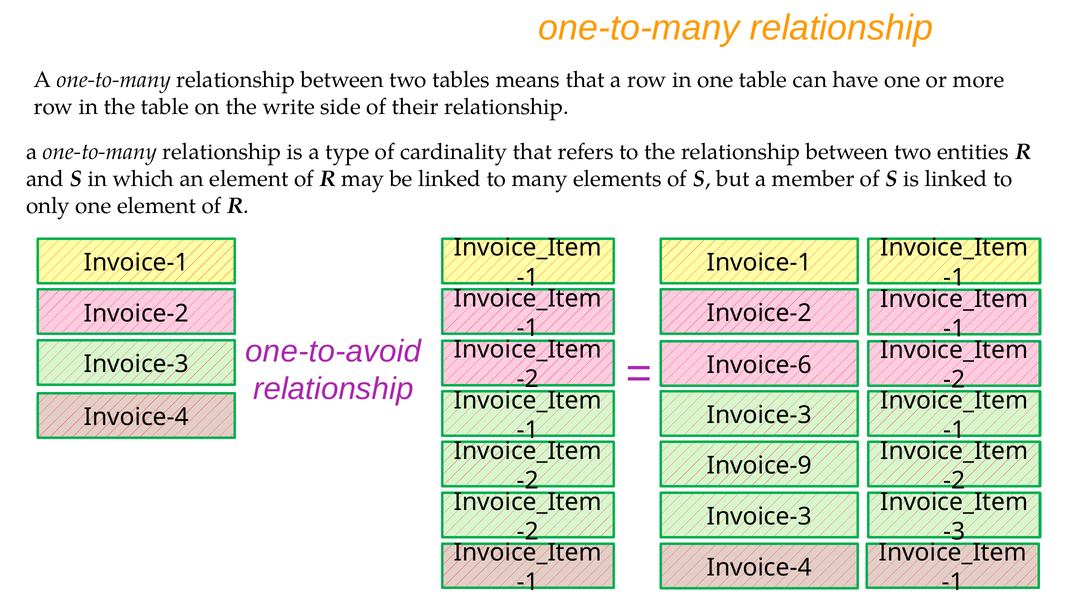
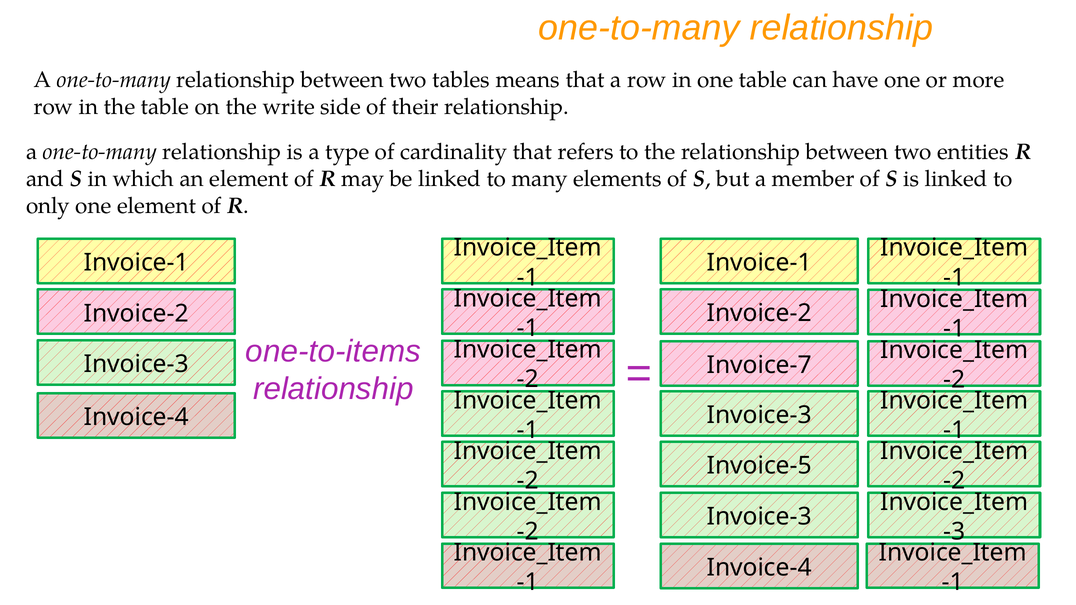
one-to-avoid: one-to-avoid -> one-to-items
Invoice-6: Invoice-6 -> Invoice-7
Invoice-9: Invoice-9 -> Invoice-5
